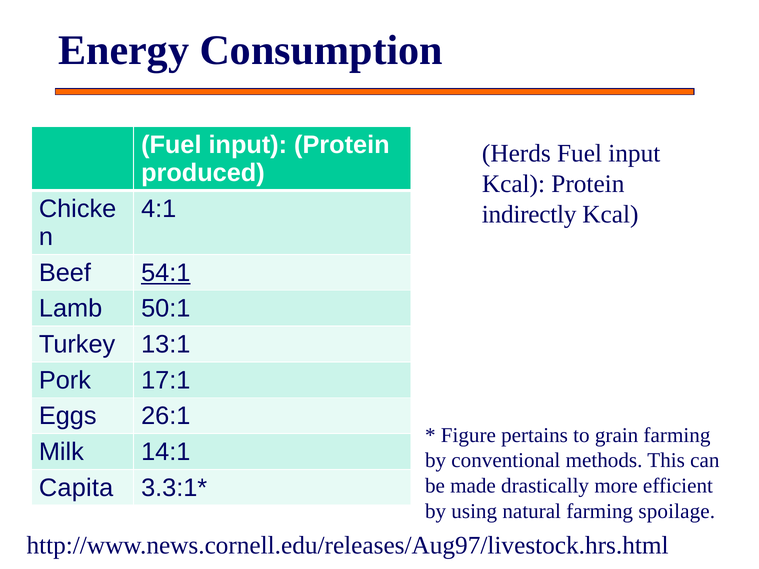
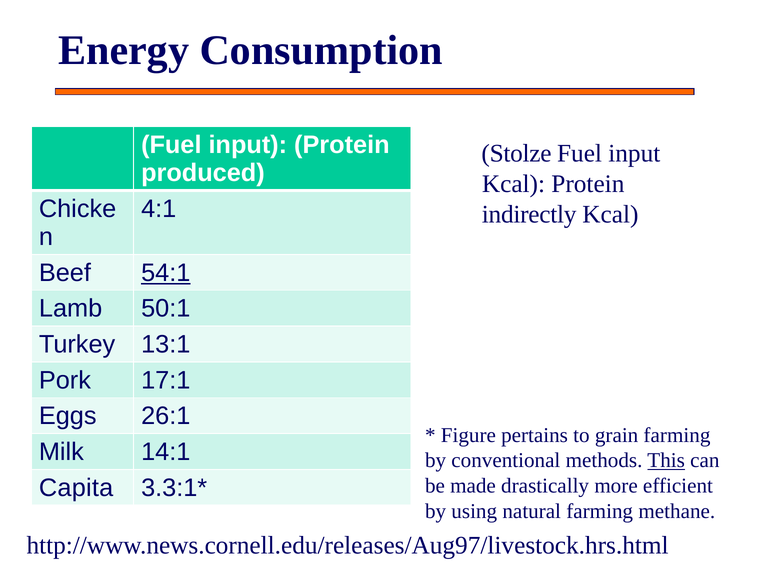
Herds: Herds -> Stolze
This underline: none -> present
spoilage: spoilage -> methane
